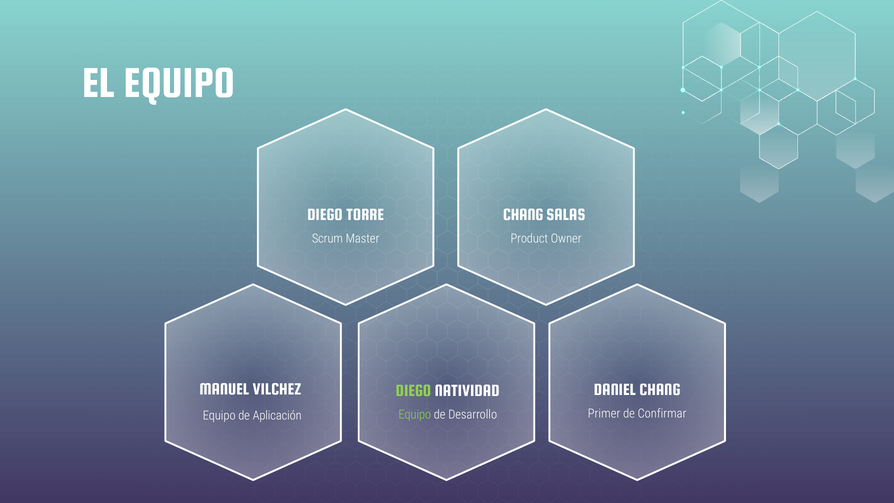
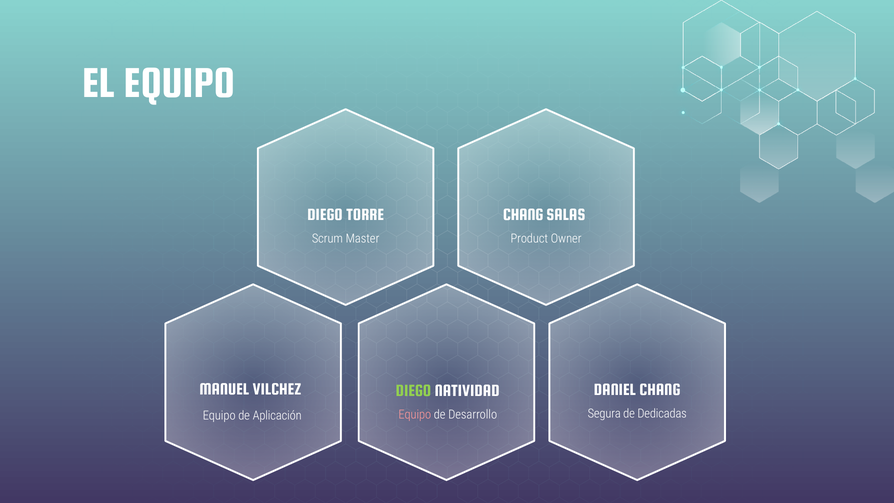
Primer: Primer -> Segura
Confirmar: Confirmar -> Dedicadas
Equipo at (415, 414) colour: light green -> pink
